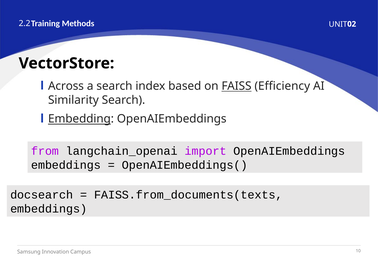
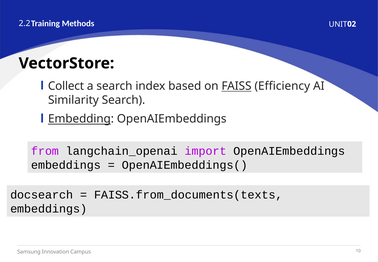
Across: Across -> Collect
